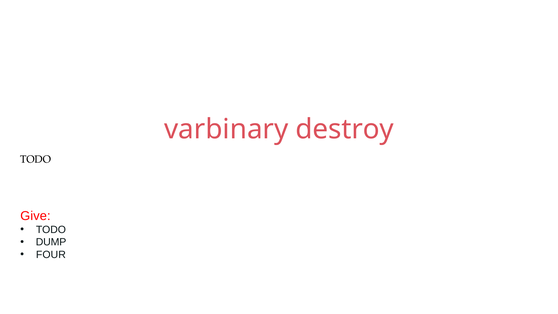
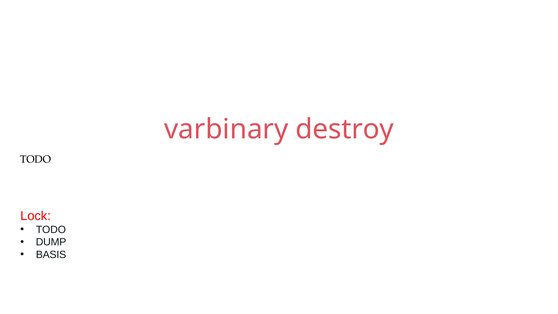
Give: Give -> Lock
FOUR: FOUR -> BASIS
